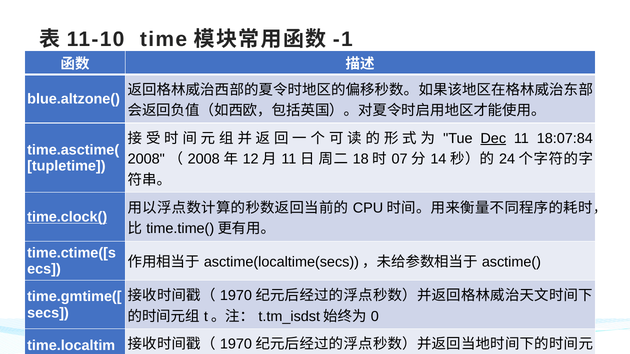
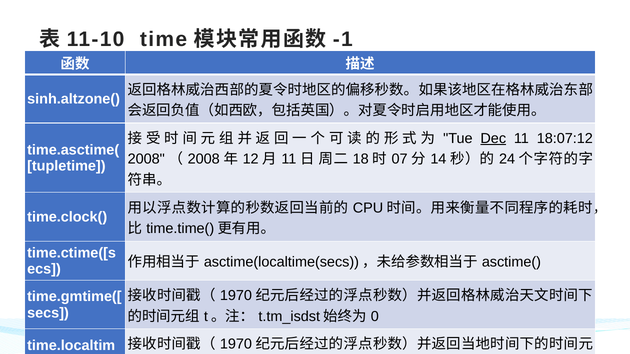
blue.altzone(: blue.altzone( -> sinh.altzone(
18:07:84: 18:07:84 -> 18:07:12
time.clock( underline: present -> none
